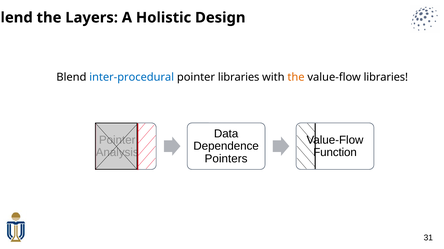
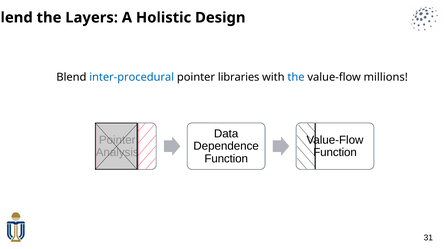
the at (296, 78) colour: orange -> blue
value-flow libraries: libraries -> millions
Pointers at (226, 159): Pointers -> Function
